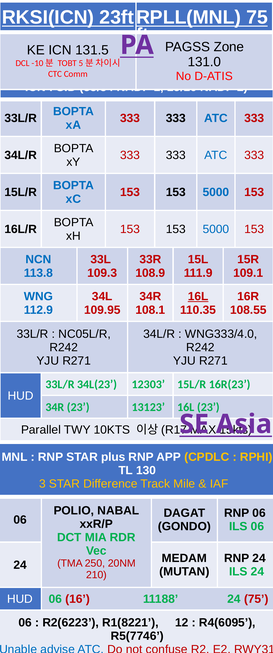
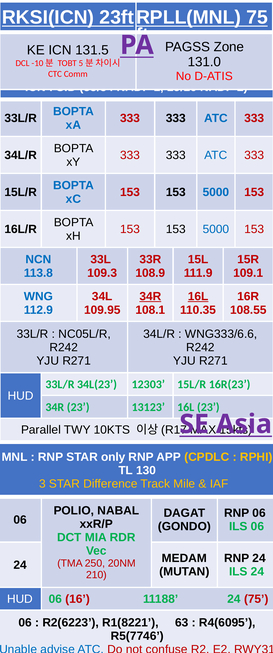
34R at (150, 297) underline: none -> present
WNG333/4.0: WNG333/4.0 -> WNG333/6.6
plus: plus -> only
12: 12 -> 63
